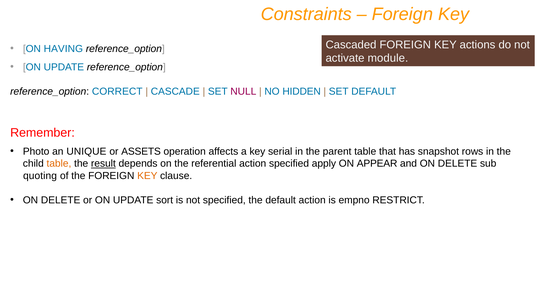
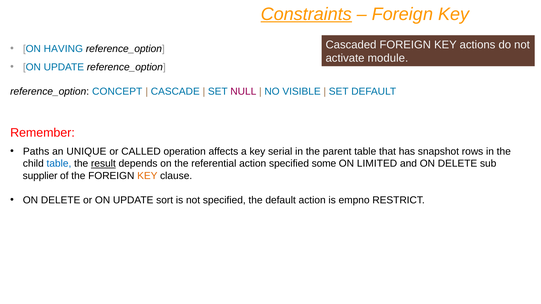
Constraints underline: none -> present
CORRECT: CORRECT -> CONCEPT
HIDDEN: HIDDEN -> VISIBLE
Photo: Photo -> Paths
ASSETS: ASSETS -> CALLED
table at (59, 164) colour: orange -> blue
apply: apply -> some
APPEAR: APPEAR -> LIMITED
quoting: quoting -> supplier
